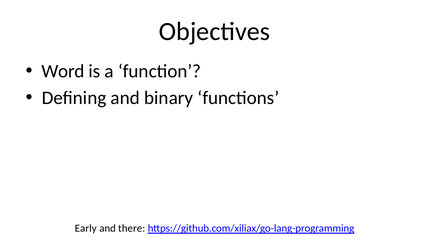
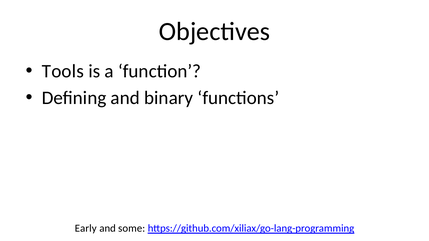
Word: Word -> Tools
there: there -> some
